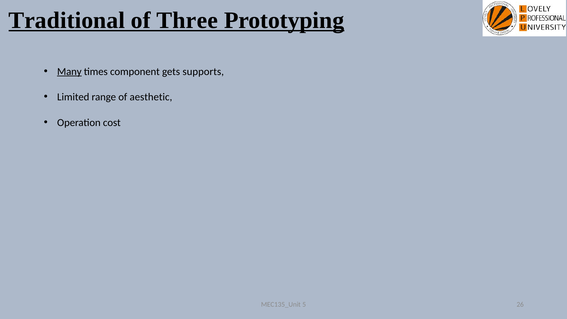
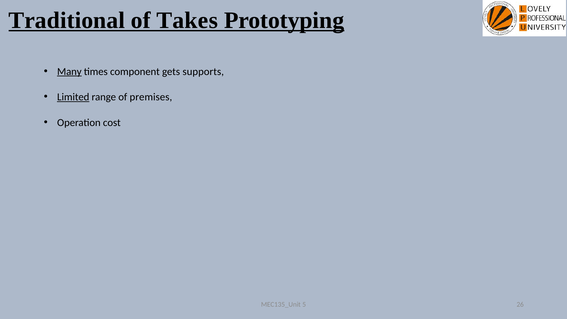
Three: Three -> Takes
Limited underline: none -> present
aesthetic: aesthetic -> premises
